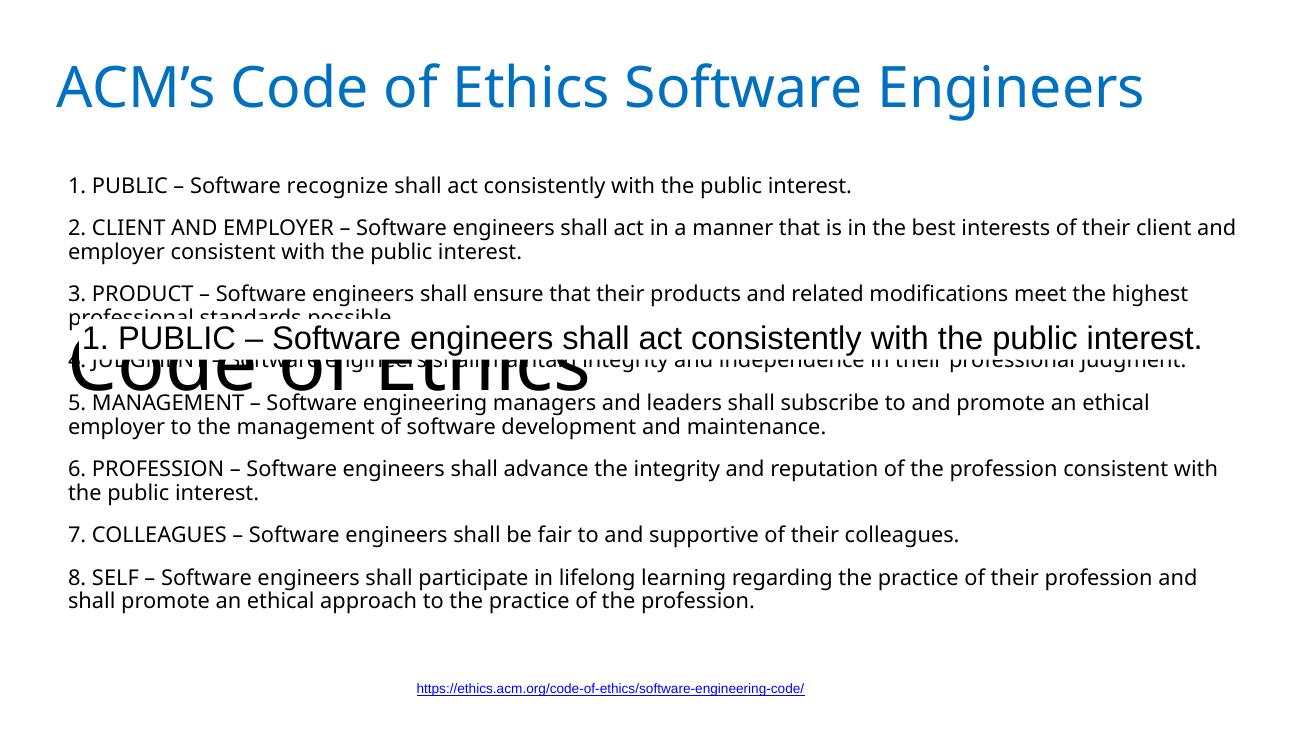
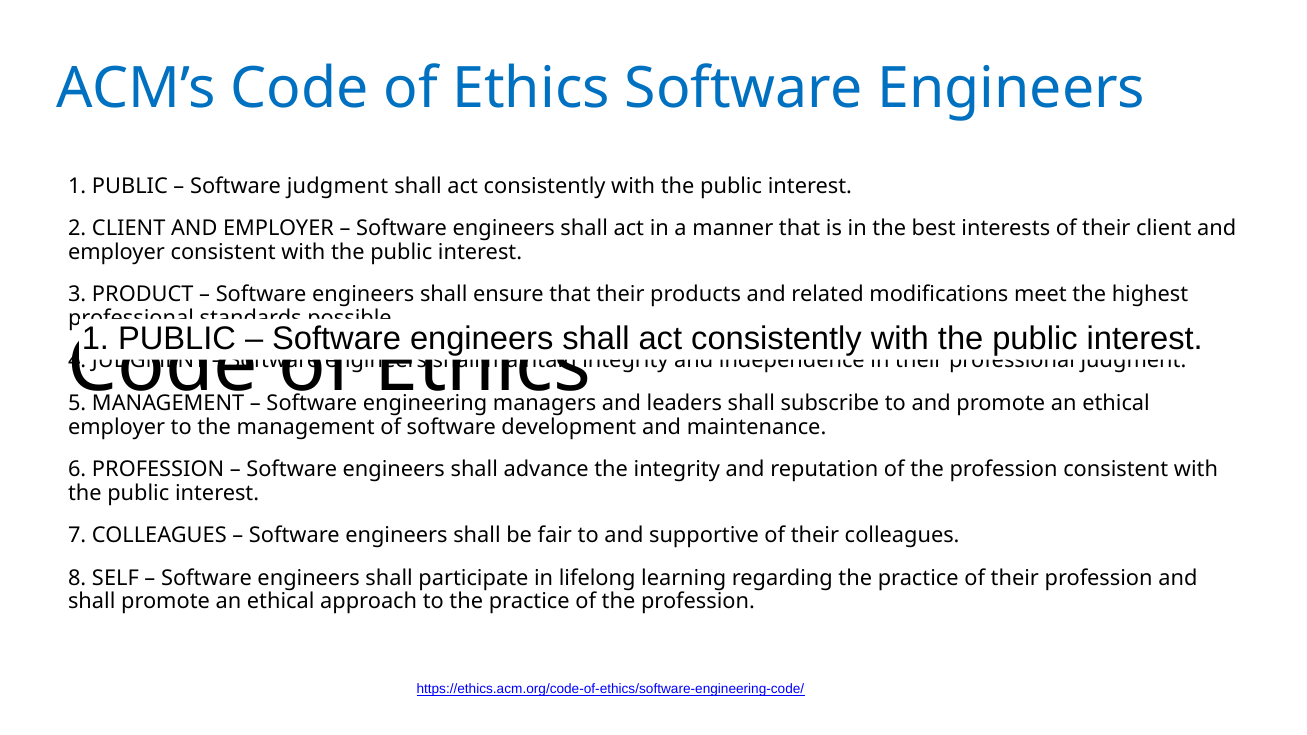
Software recognize: recognize -> judgment
